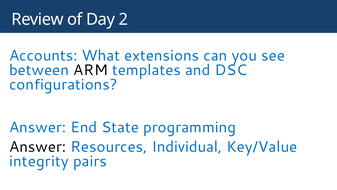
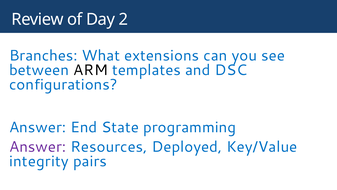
Accounts: Accounts -> Branches
Answer at (38, 147) colour: black -> purple
Individual: Individual -> Deployed
